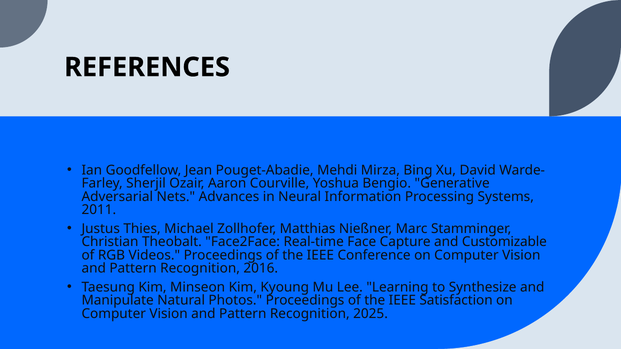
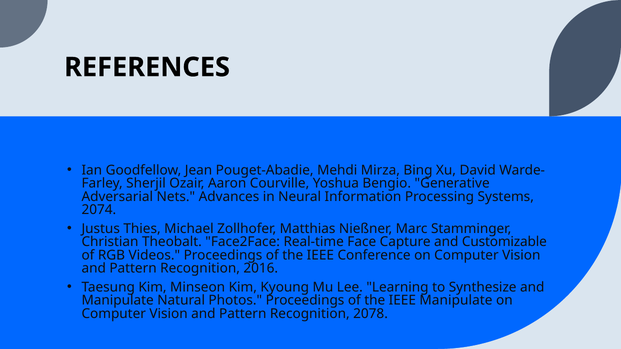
2011: 2011 -> 2074
IEEE Satisfaction: Satisfaction -> Manipulate
2025: 2025 -> 2078
